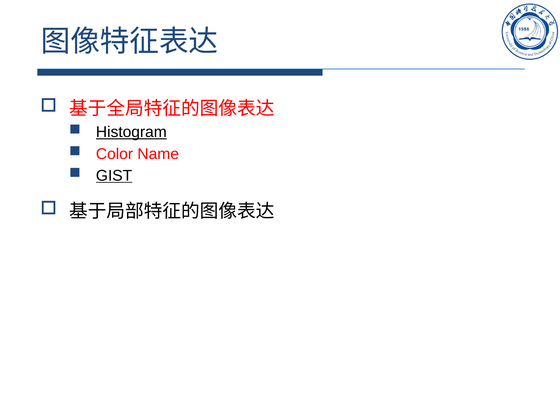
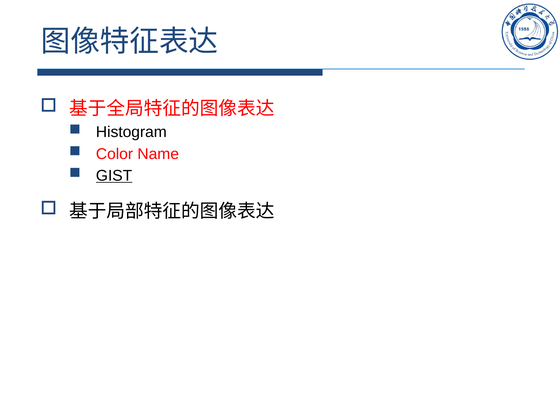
Histogram underline: present -> none
